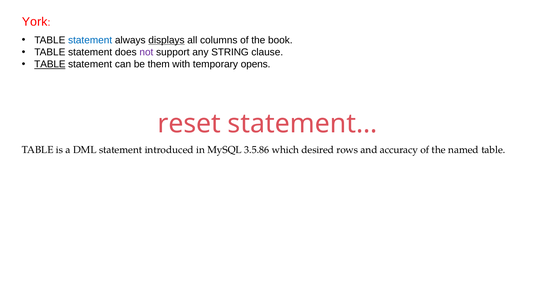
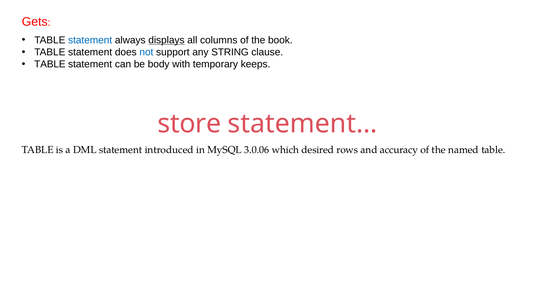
York: York -> Gets
not colour: purple -> blue
TABLE at (50, 64) underline: present -> none
them: them -> body
opens: opens -> keeps
reset: reset -> store
3.5.86: 3.5.86 -> 3.0.06
